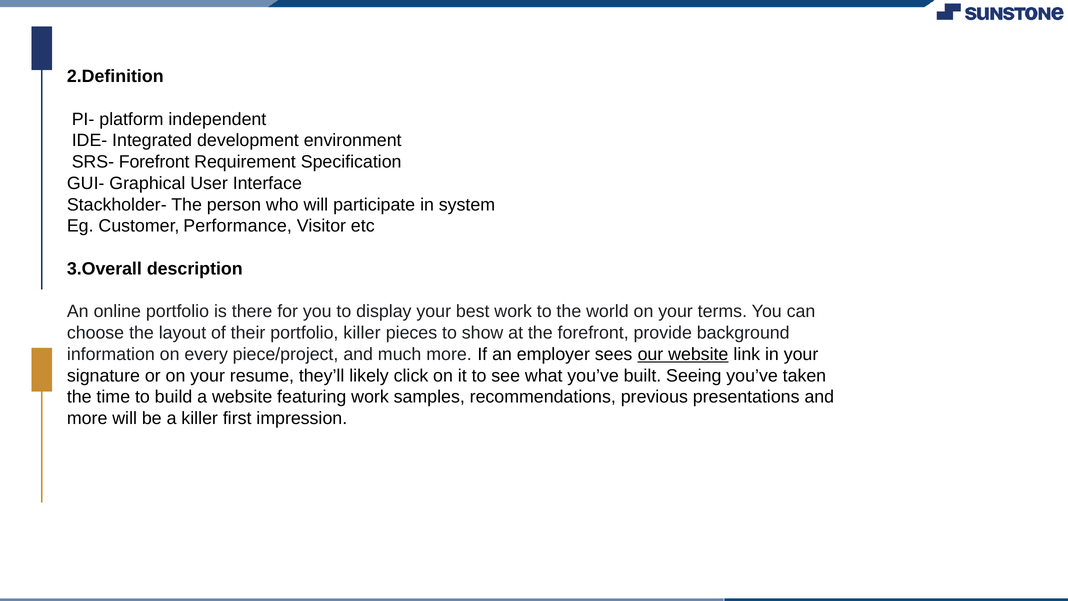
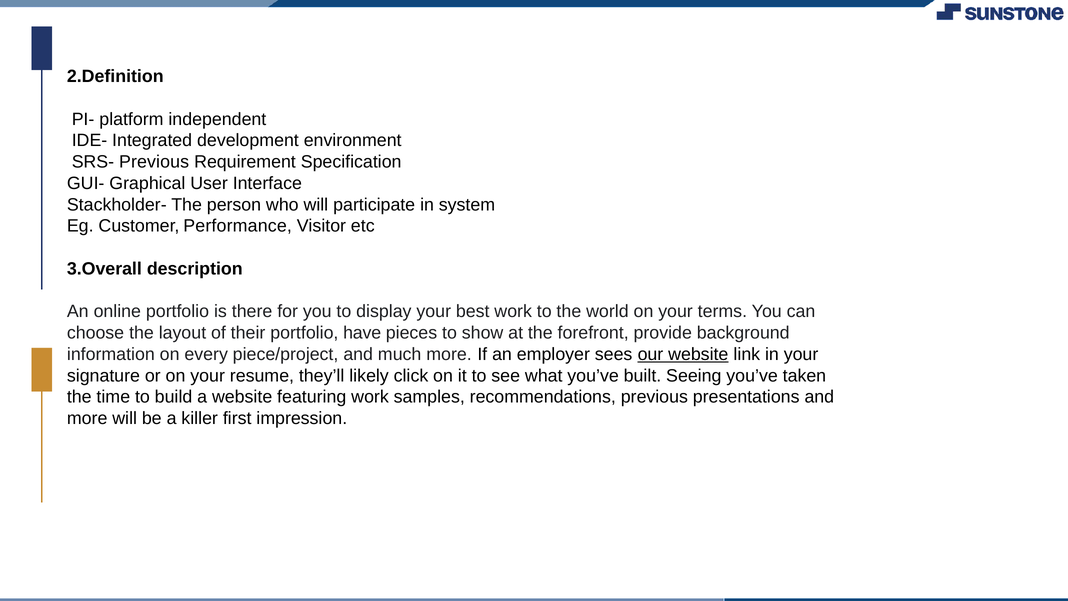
SRS- Forefront: Forefront -> Previous
portfolio killer: killer -> have
